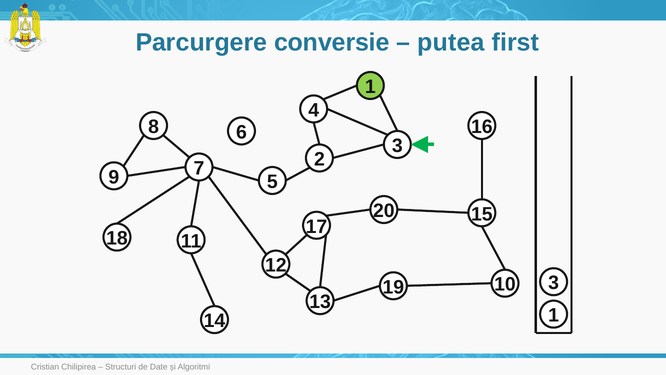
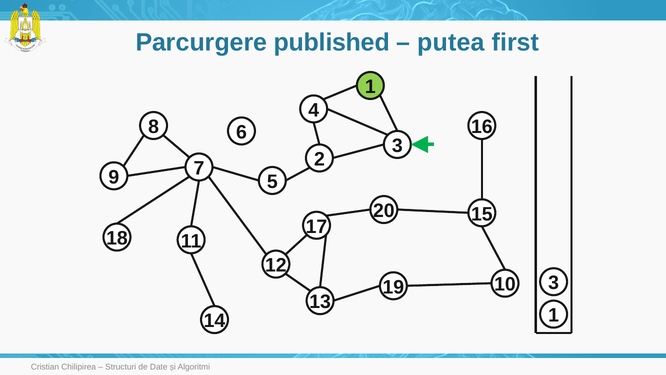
conversie: conversie -> published
